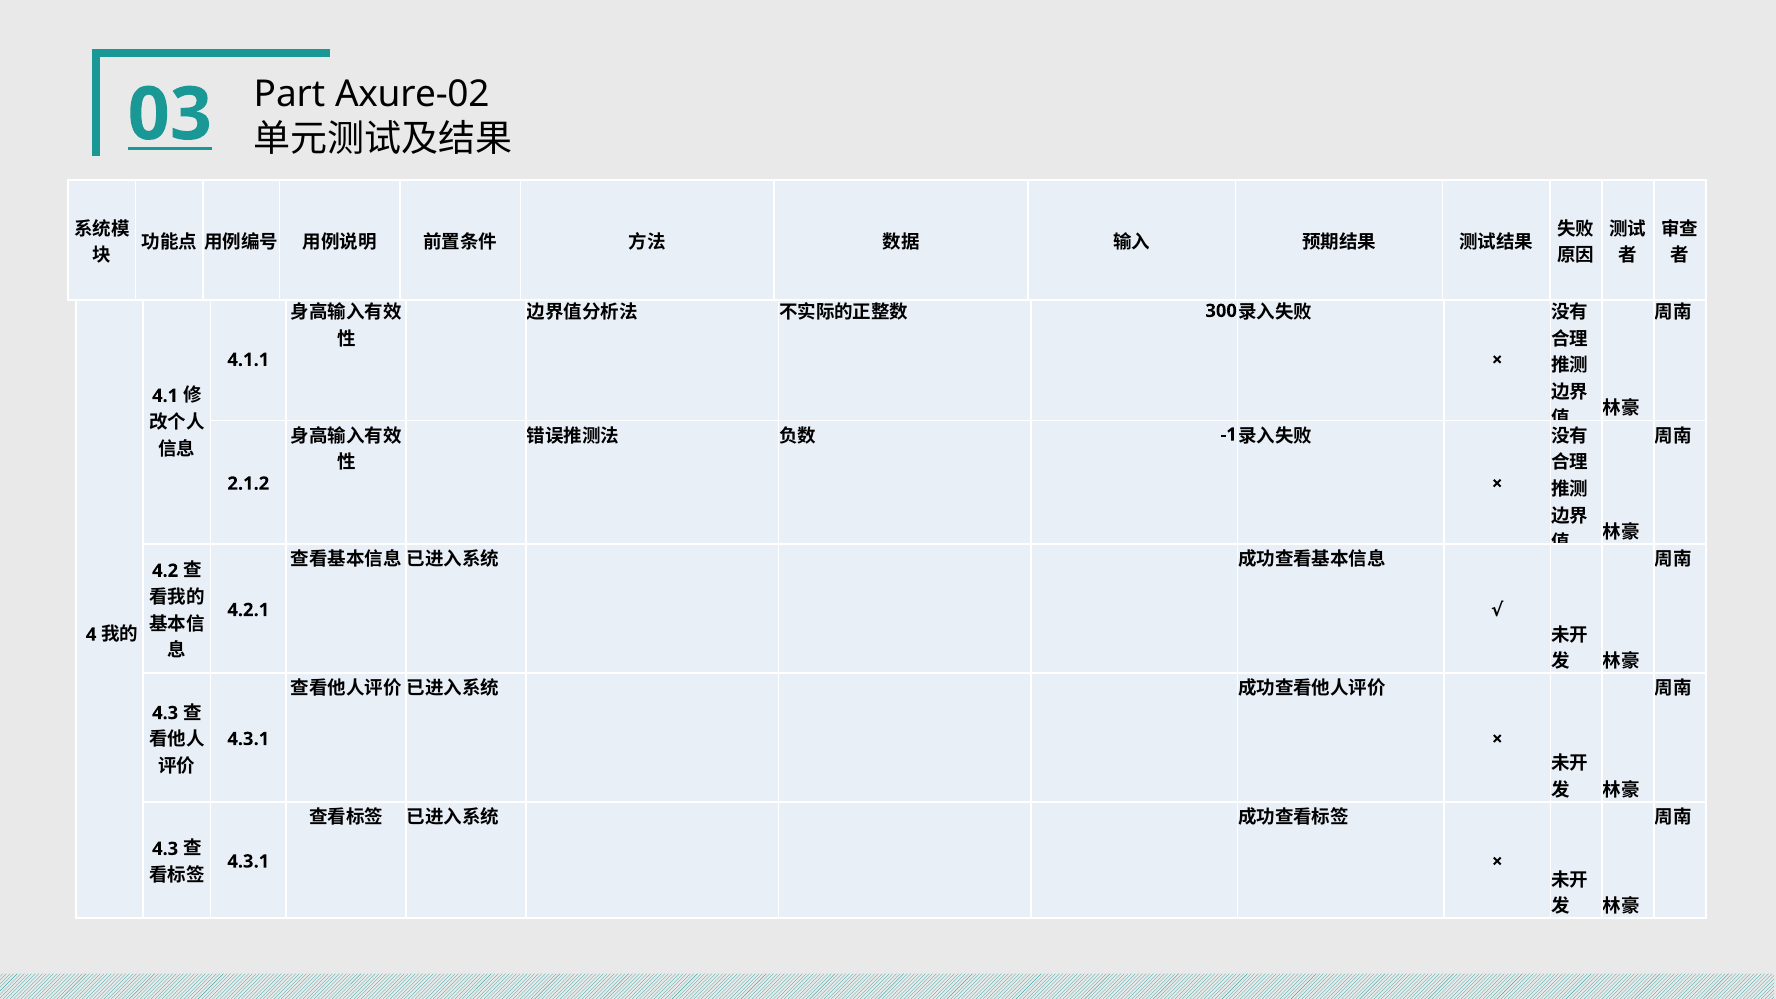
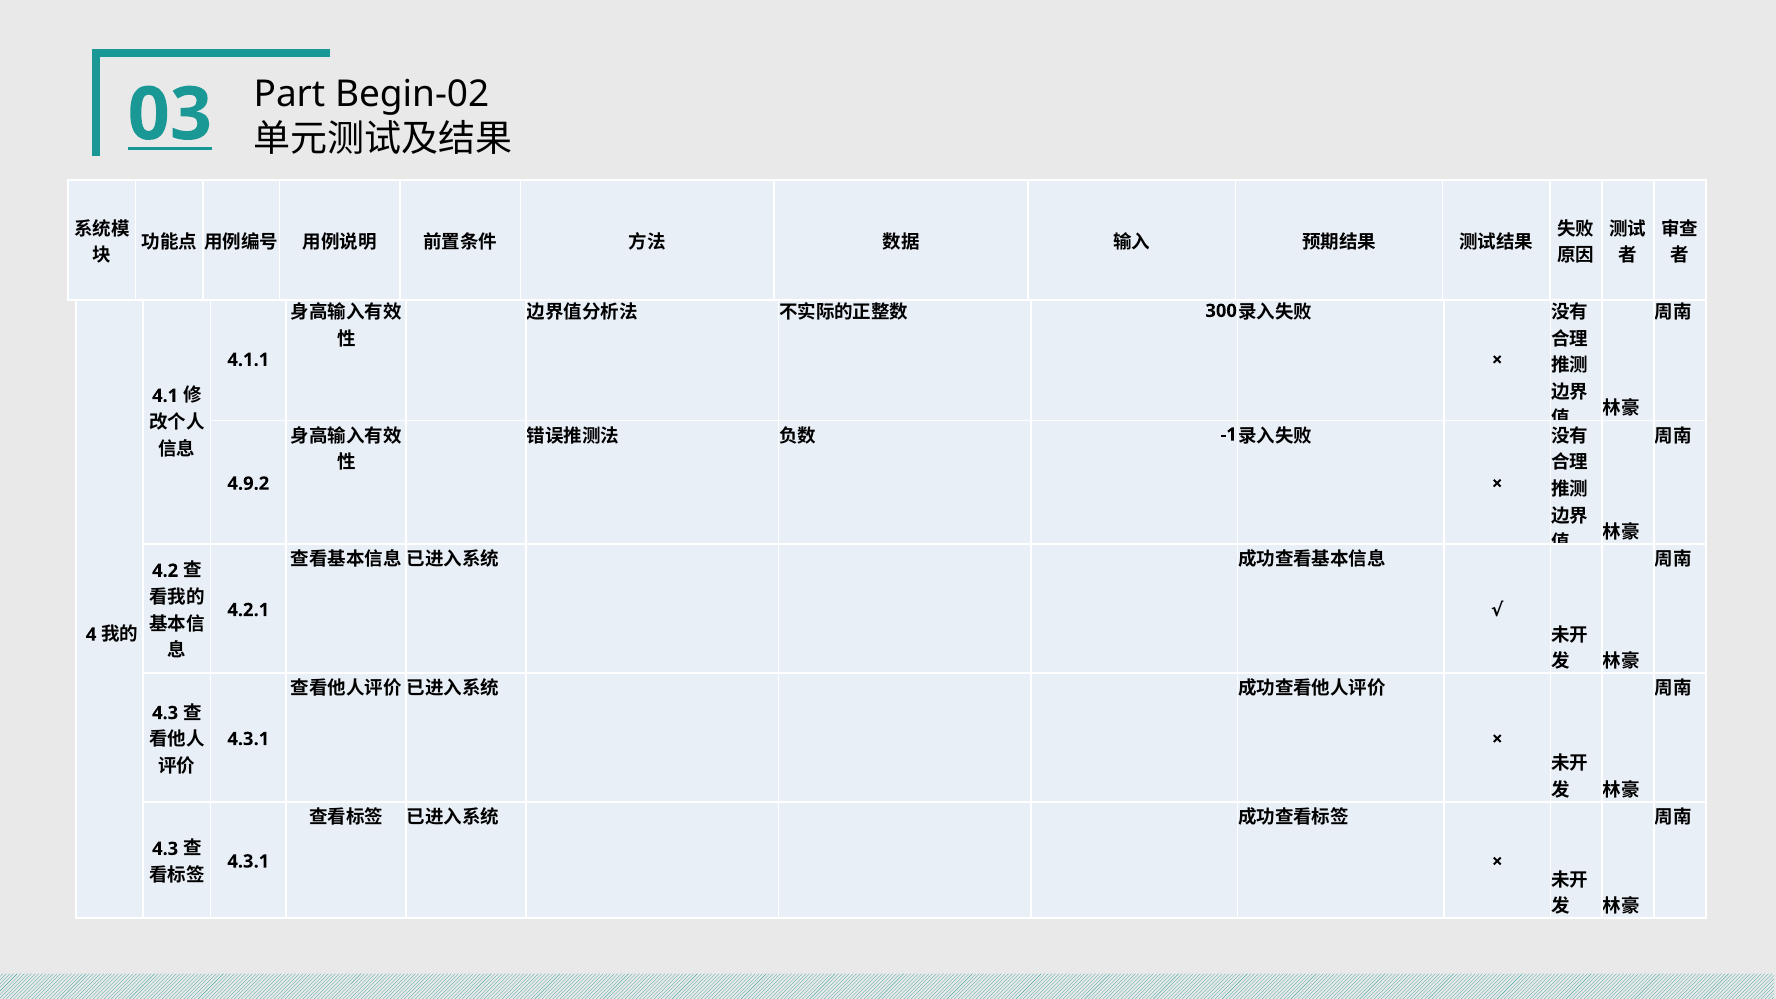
Axure-02: Axure-02 -> Begin-02
2.1.2: 2.1.2 -> 4.9.2
